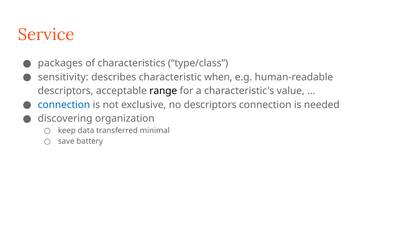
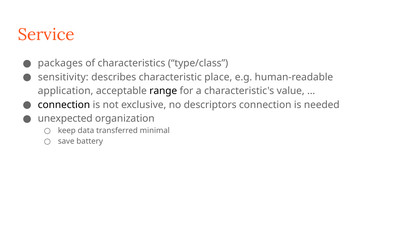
when: when -> place
descriptors at (66, 91): descriptors -> application
connection at (64, 105) colour: blue -> black
discovering: discovering -> unexpected
